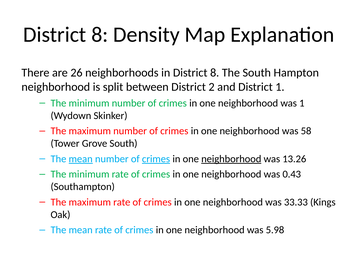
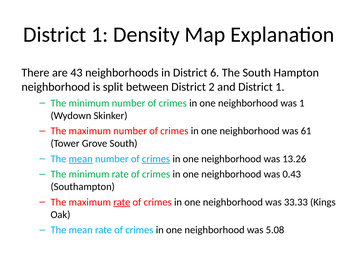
8 at (100, 35): 8 -> 1
26: 26 -> 43
in District 8: 8 -> 6
58: 58 -> 61
neighborhood at (231, 159) underline: present -> none
rate at (122, 202) underline: none -> present
5.98: 5.98 -> 5.08
